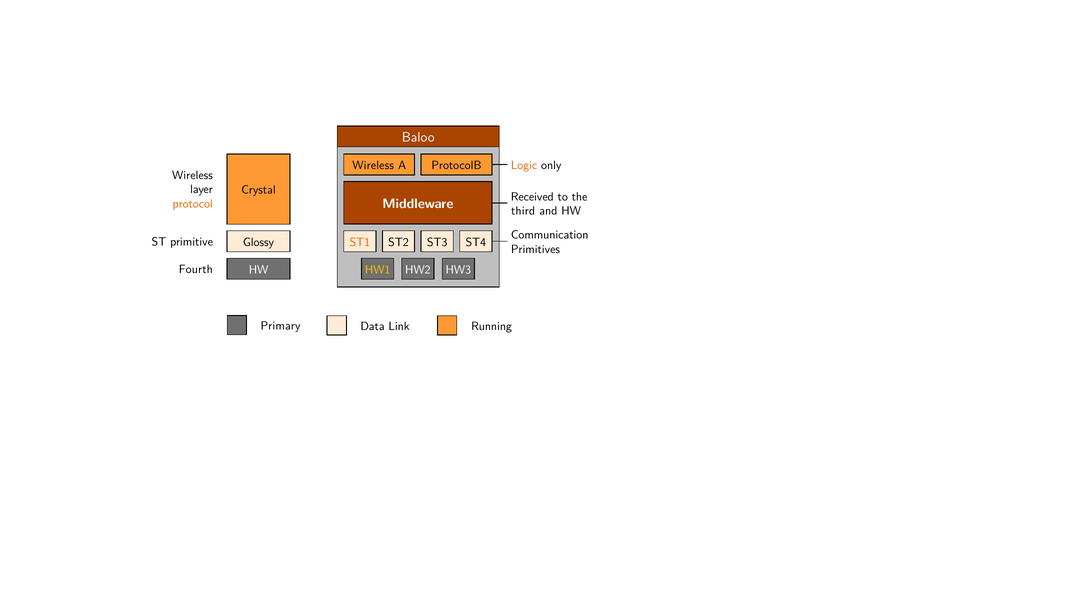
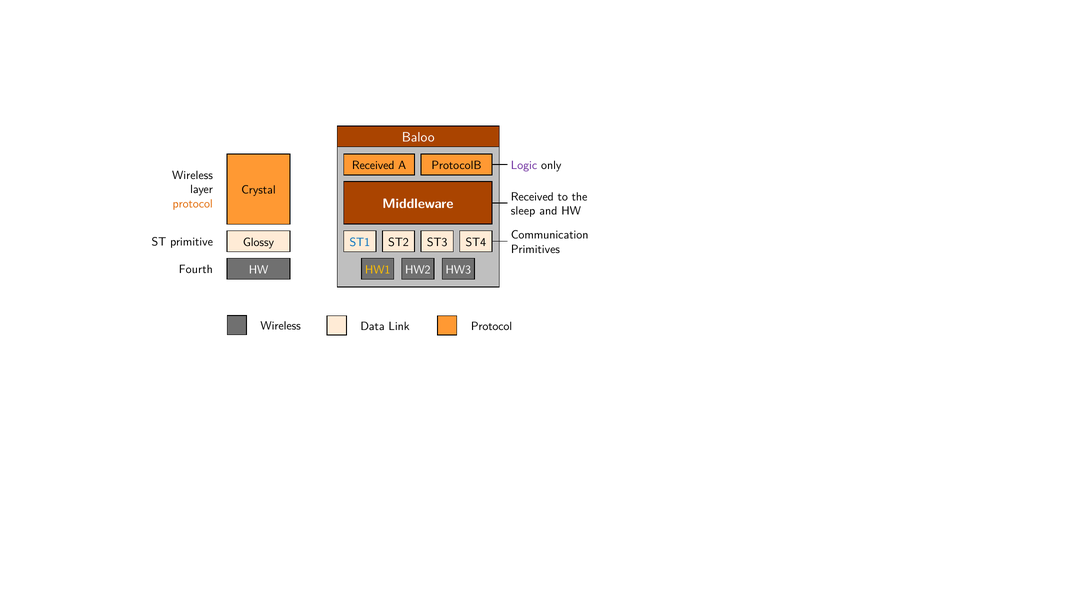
Wireless at (373, 166): Wireless -> Received
Logic colour: orange -> purple
third: third -> sleep
ST1 colour: orange -> blue
Primary at (281, 326): Primary -> Wireless
Running at (492, 326): Running -> Protocol
